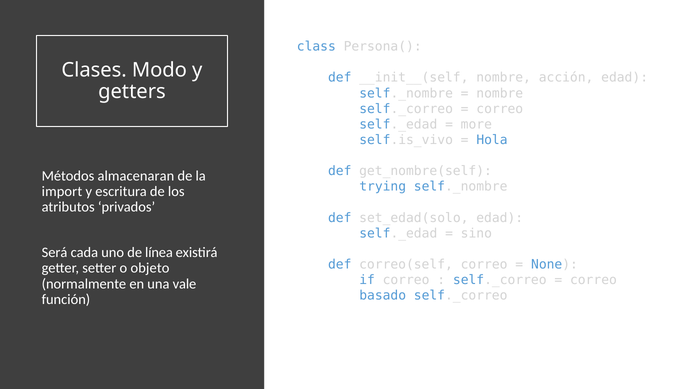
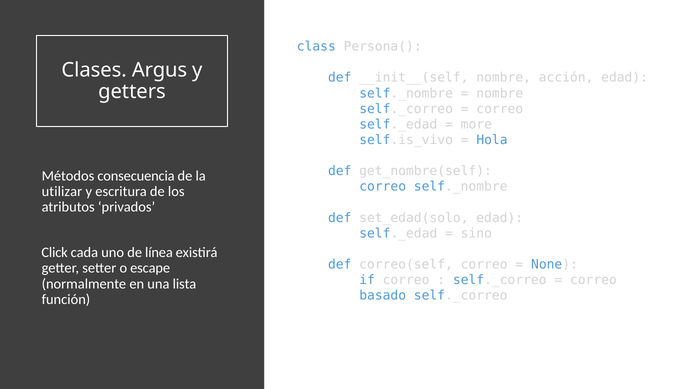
Modo: Modo -> Argus
almacenaran: almacenaran -> consecuencia
trying at (383, 187): trying -> correo
import: import -> utilizar
Será: Será -> Click
objeto: objeto -> escape
vale: vale -> lista
